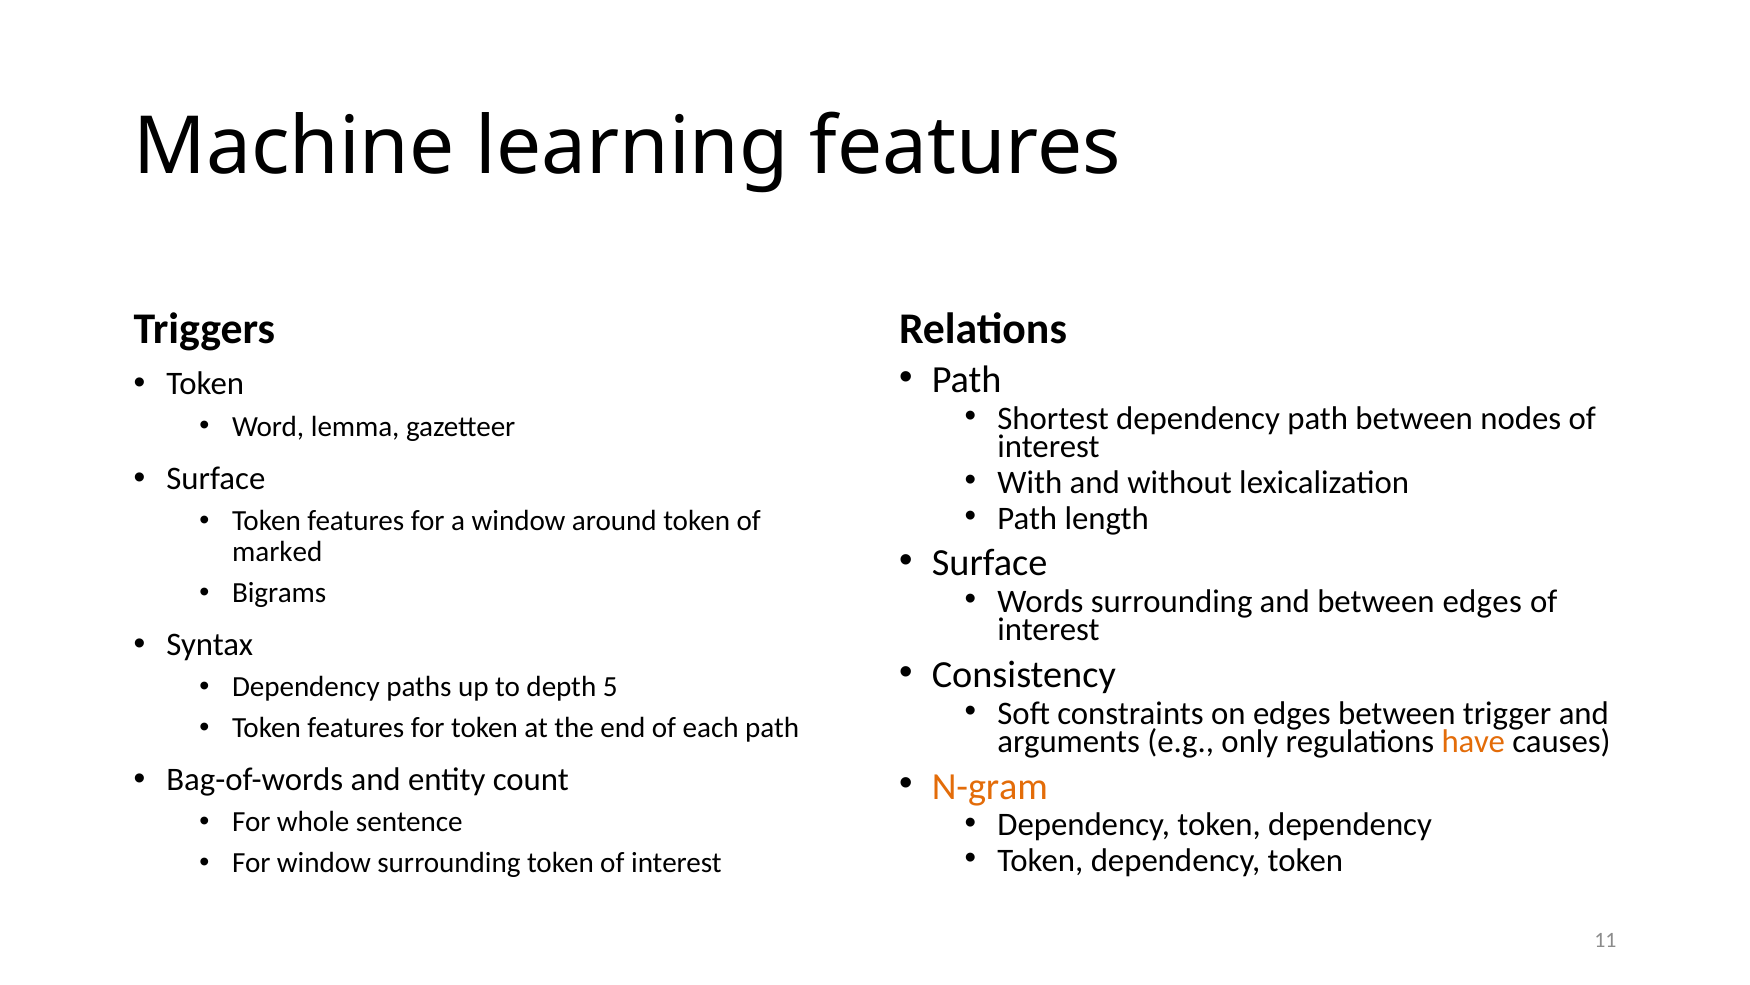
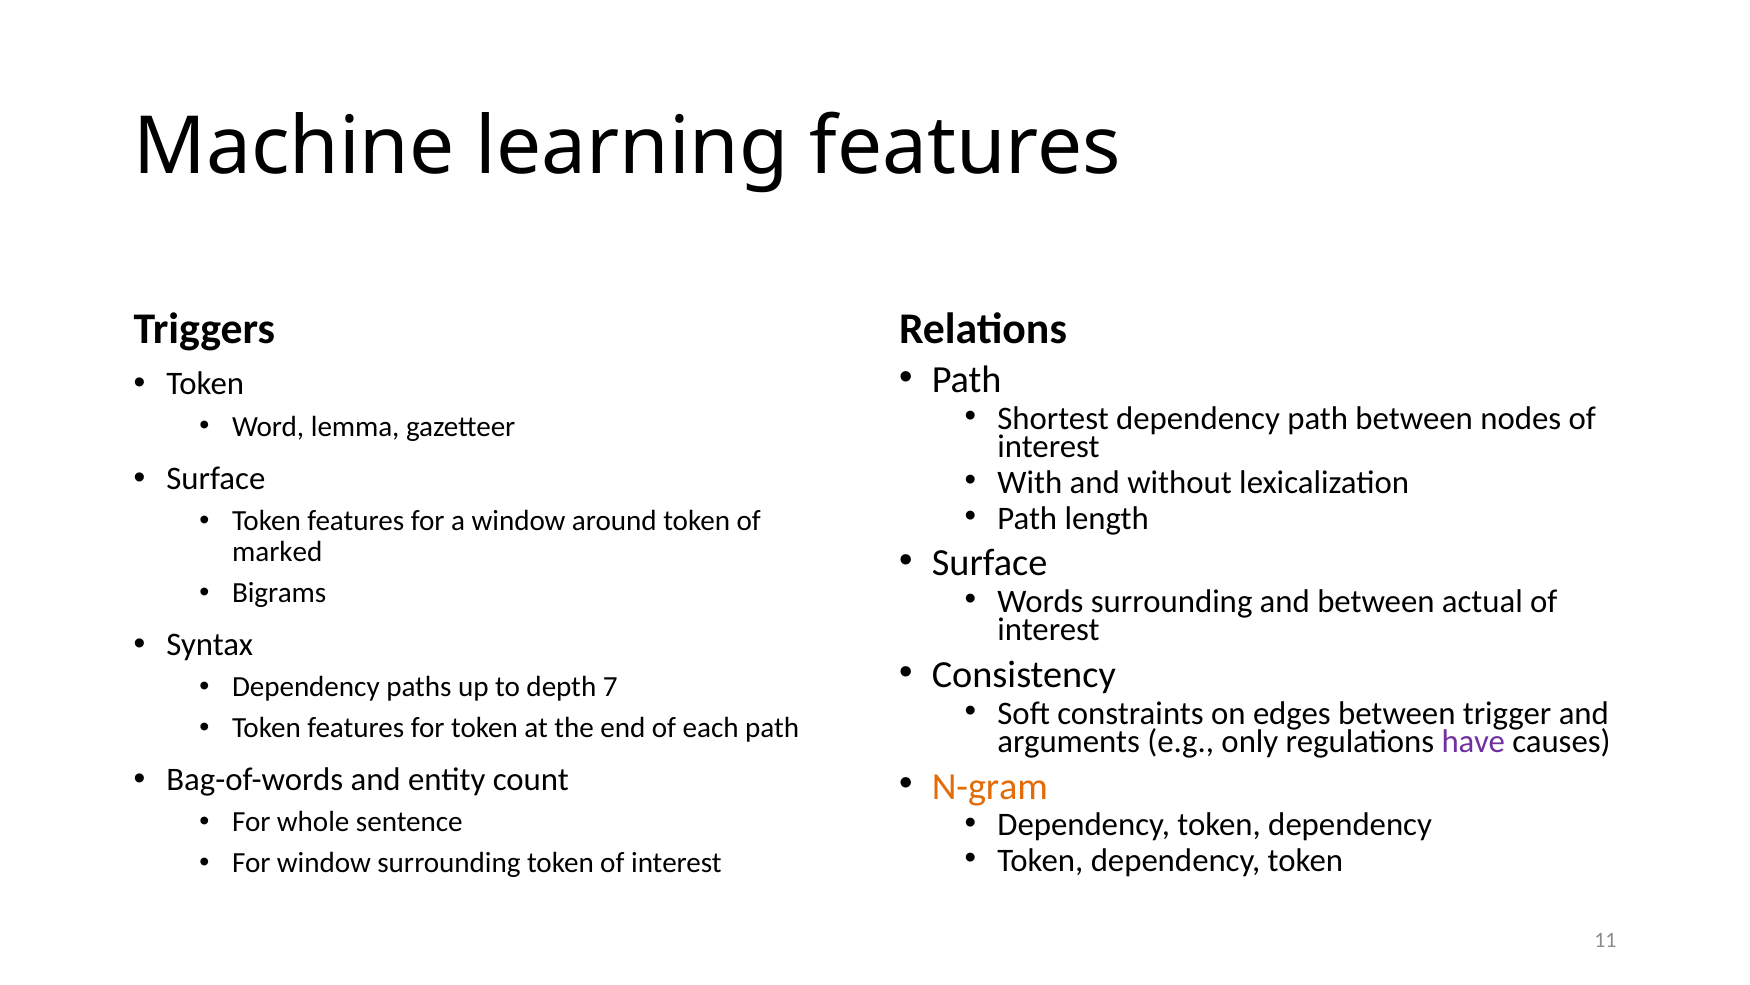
between edges: edges -> actual
5: 5 -> 7
have colour: orange -> purple
